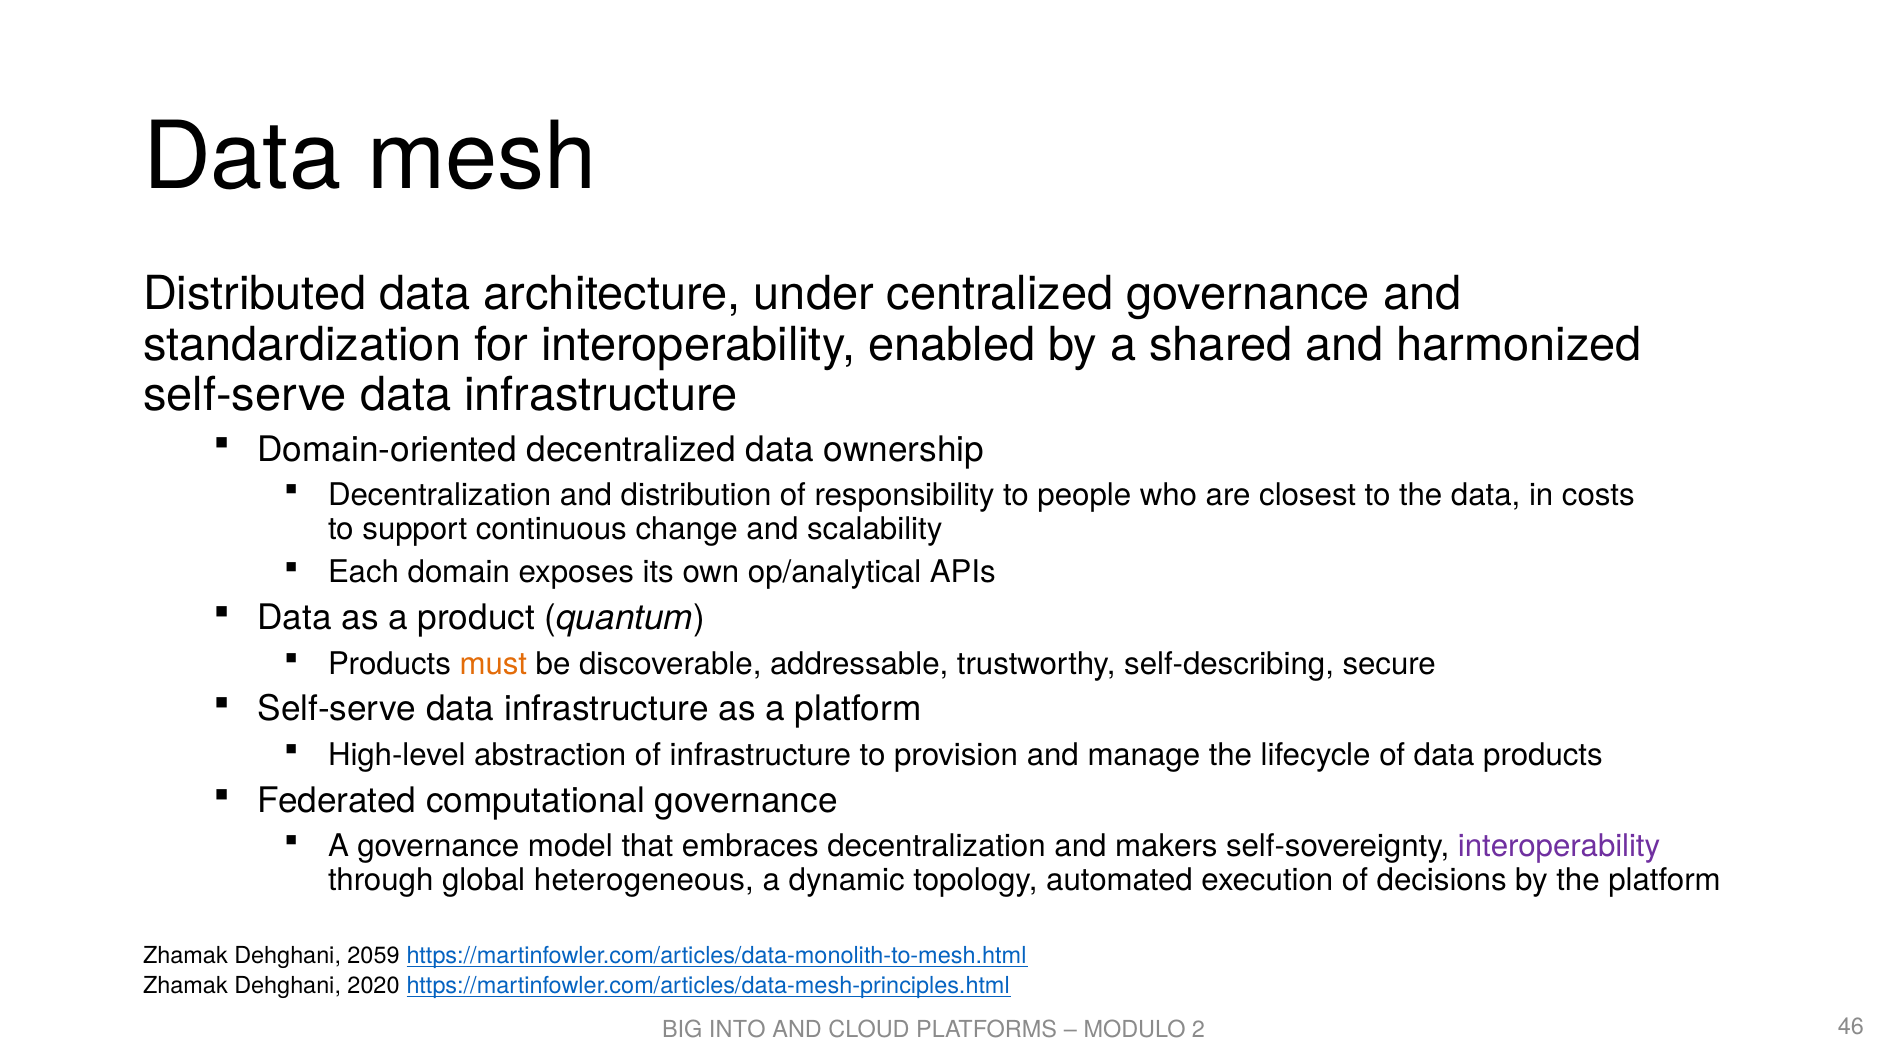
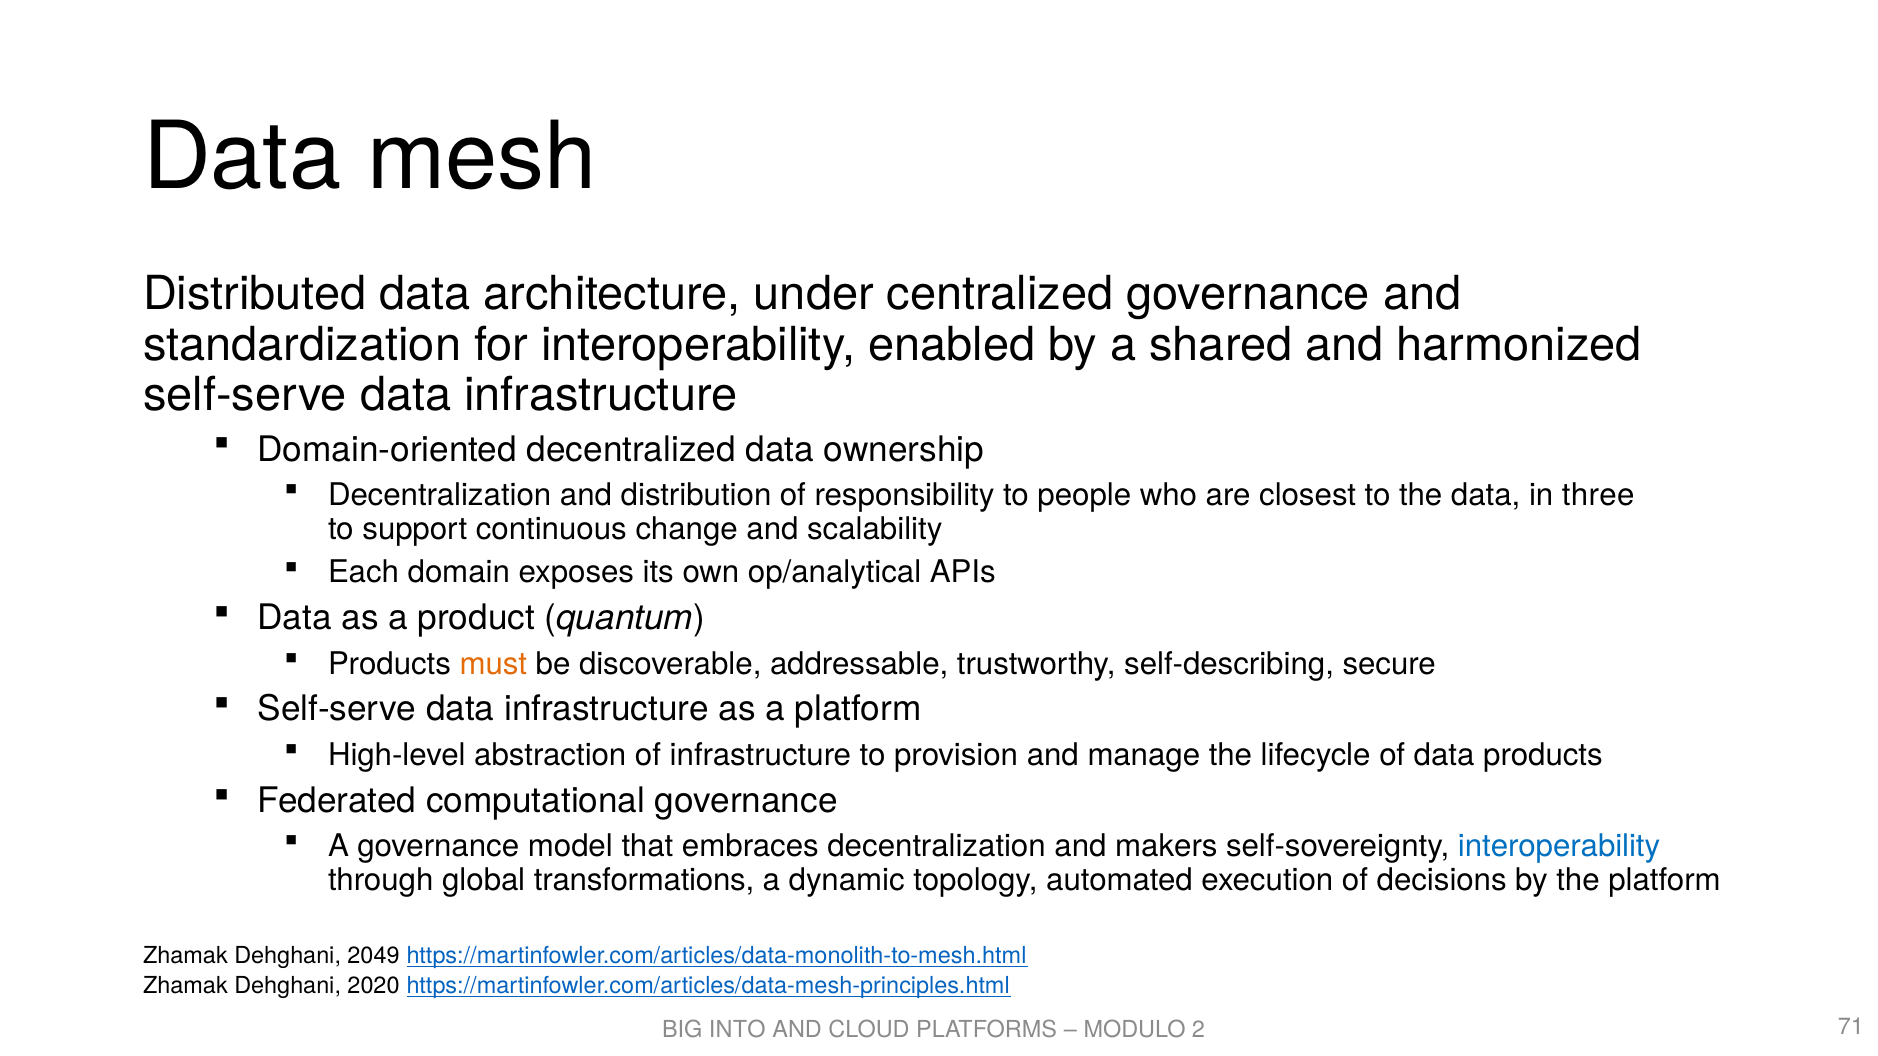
costs: costs -> three
interoperability at (1559, 847) colour: purple -> blue
heterogeneous: heterogeneous -> transformations
2059: 2059 -> 2049
46: 46 -> 71
